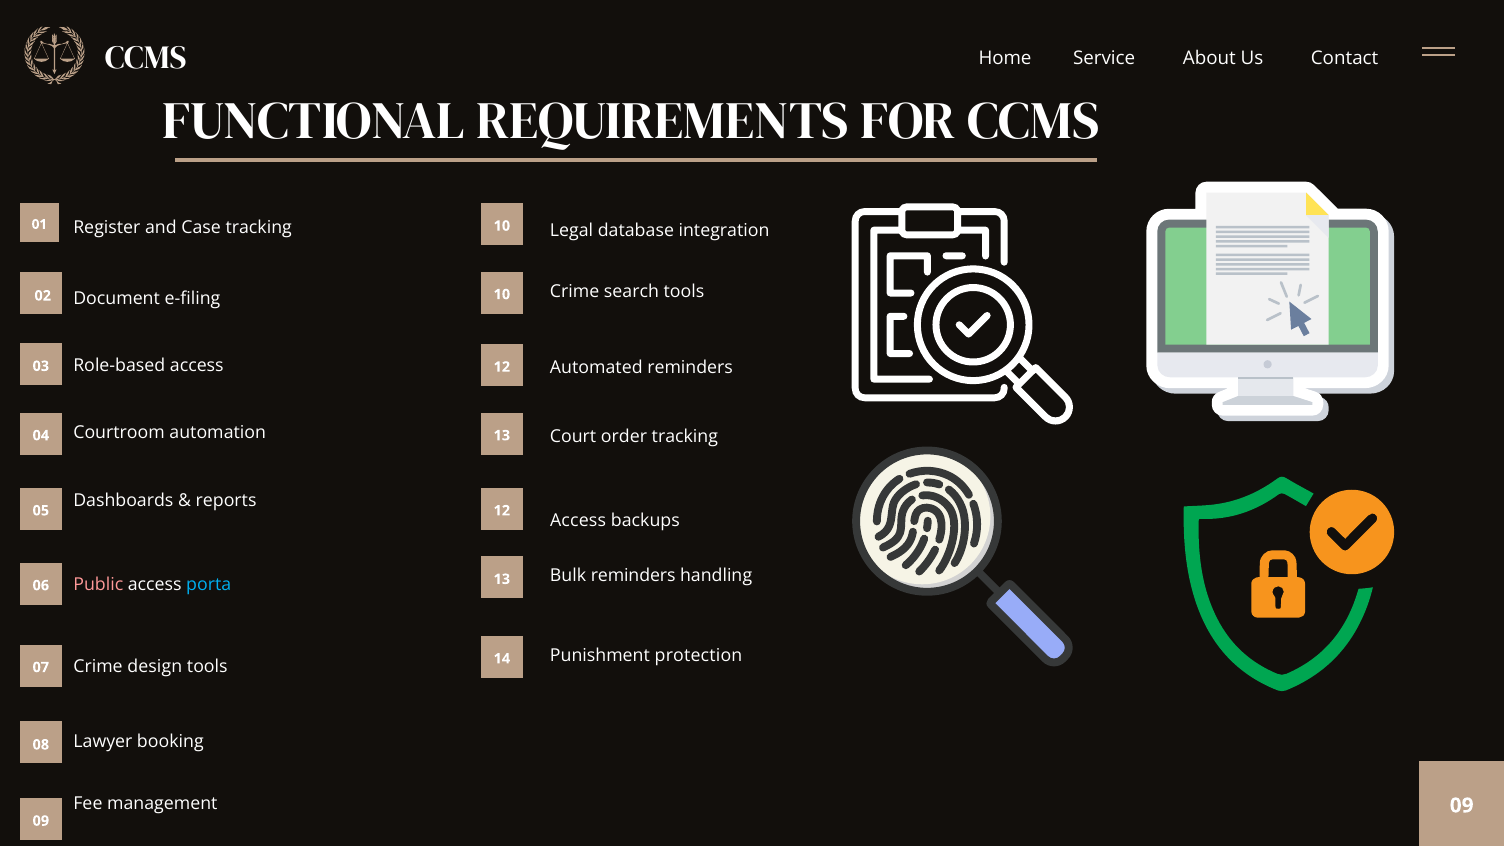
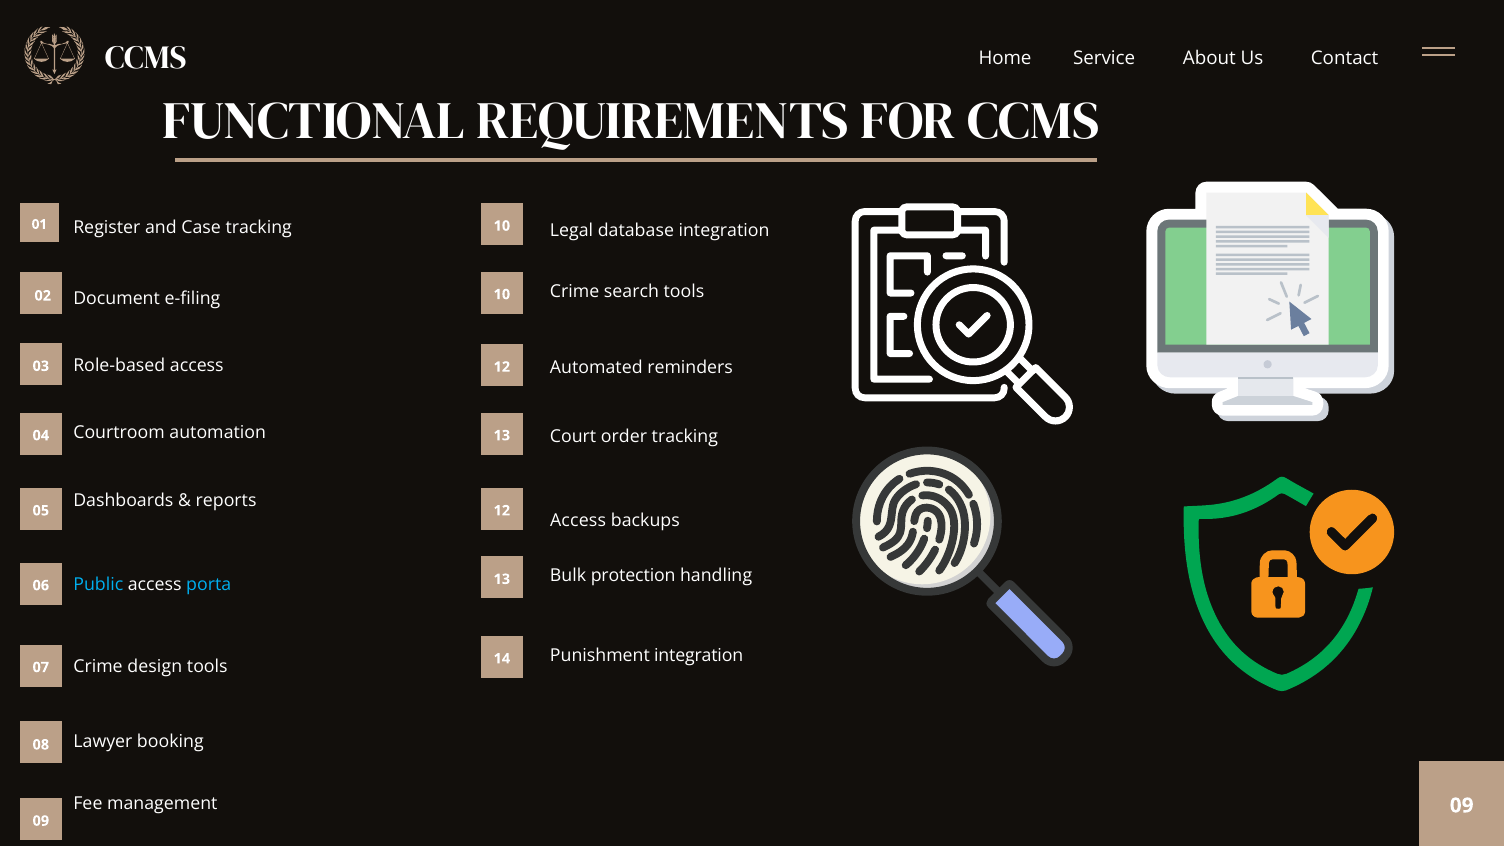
Bulk reminders: reminders -> protection
Public colour: pink -> light blue
Punishment protection: protection -> integration
